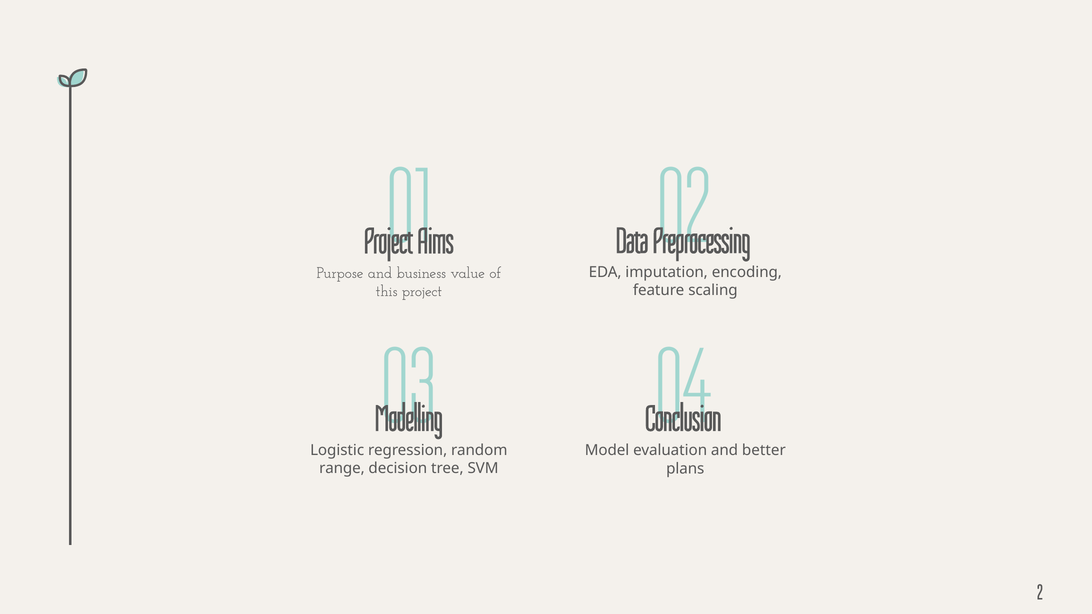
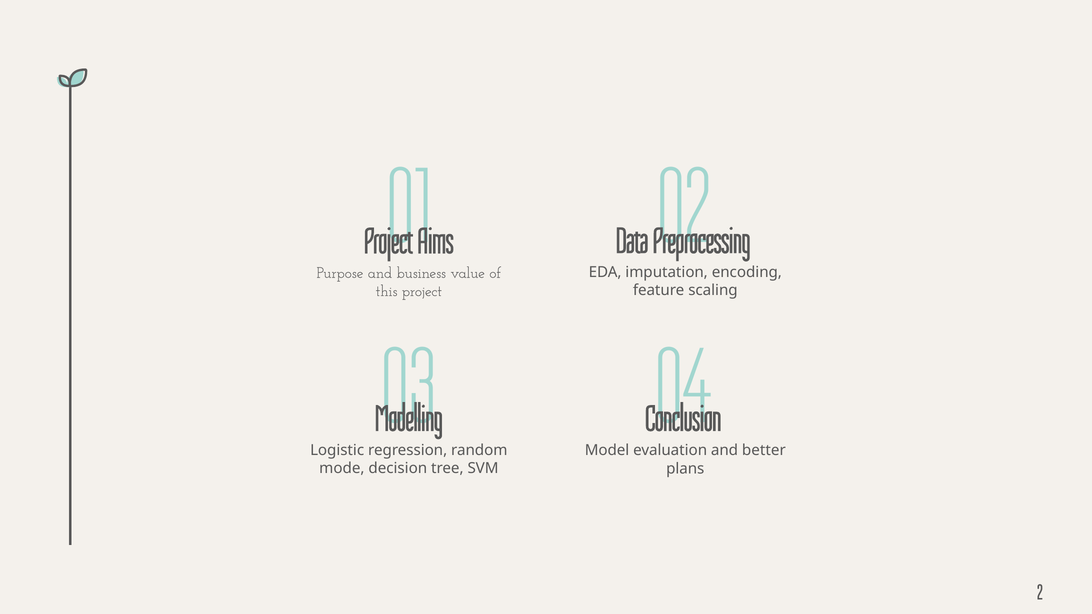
range: range -> mode
